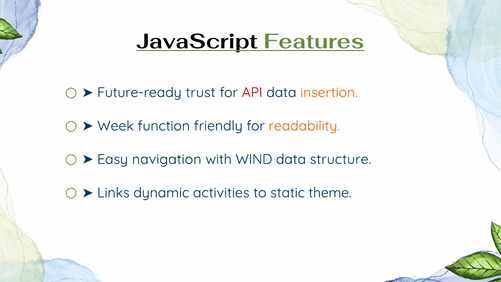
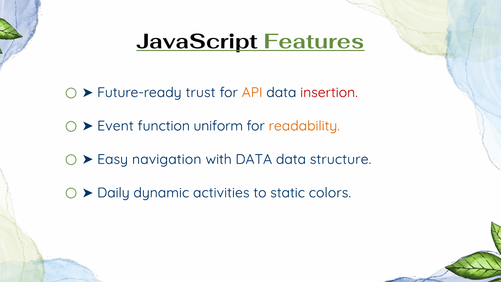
API colour: red -> orange
insertion colour: orange -> red
Week: Week -> Event
friendly: friendly -> uniform
with WIND: WIND -> DATA
Links: Links -> Daily
theme: theme -> colors
